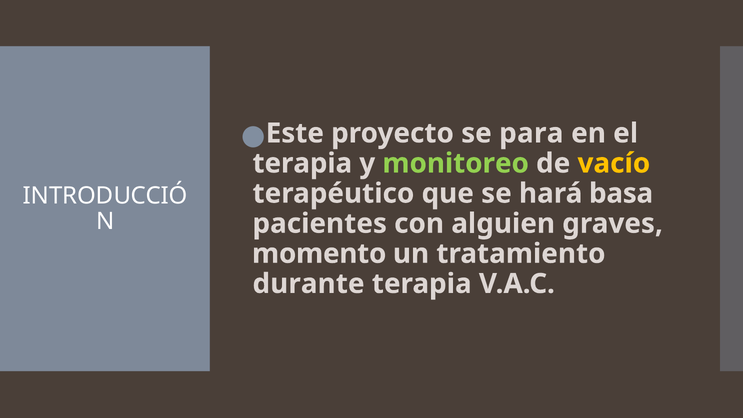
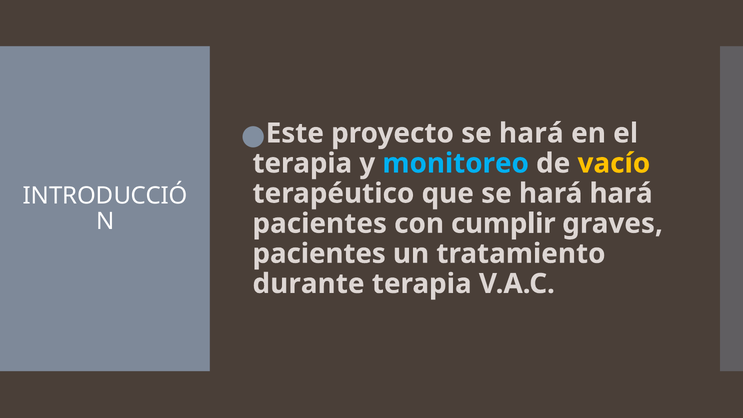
proyecto se para: para -> hará
monitoreo colour: light green -> light blue
hará basa: basa -> hará
alguien: alguien -> cumplir
momento at (319, 254): momento -> pacientes
